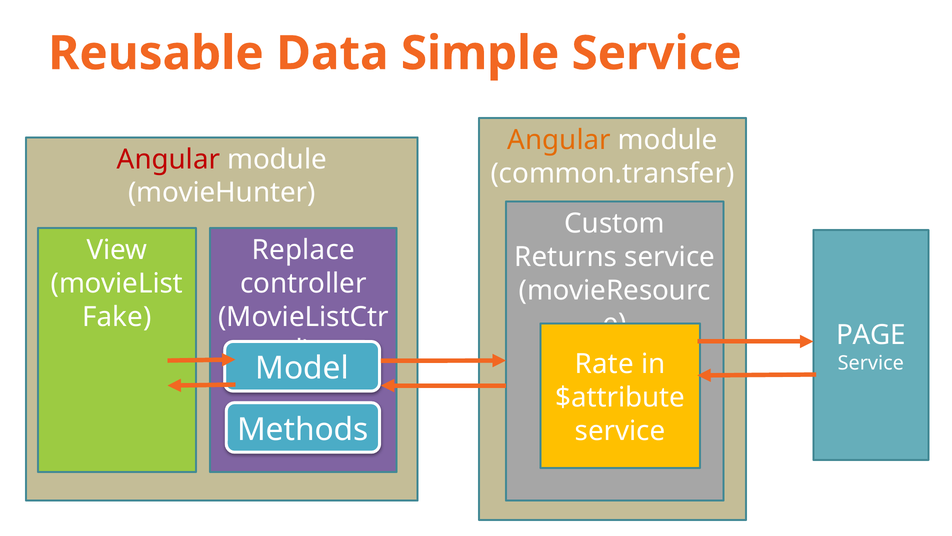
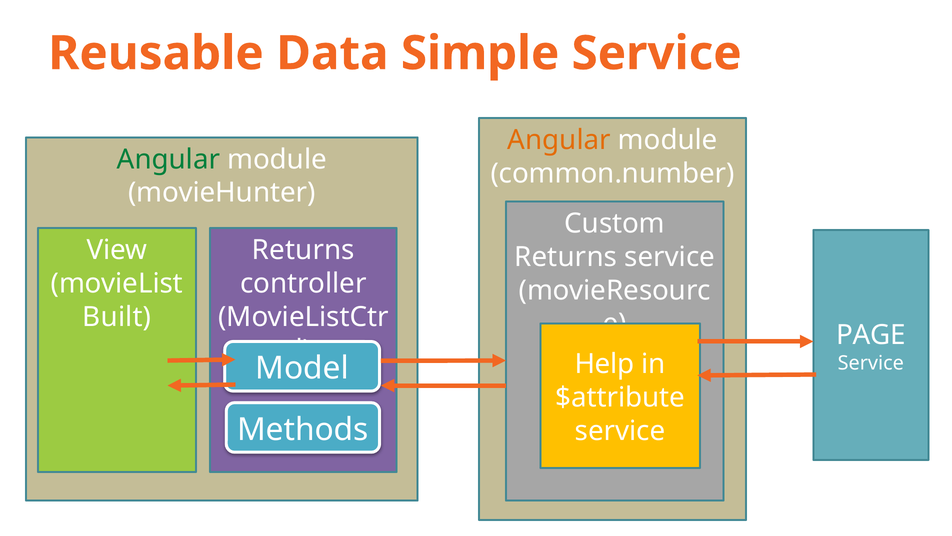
Angular at (168, 159) colour: red -> green
common.transfer: common.transfer -> common.number
Replace at (303, 250): Replace -> Returns
Fake: Fake -> Built
Rate: Rate -> Help
